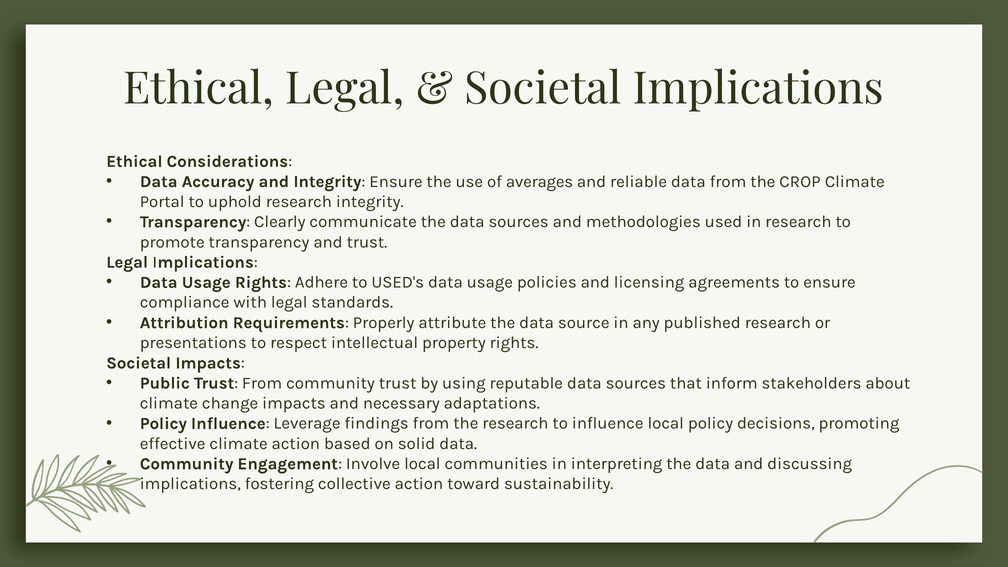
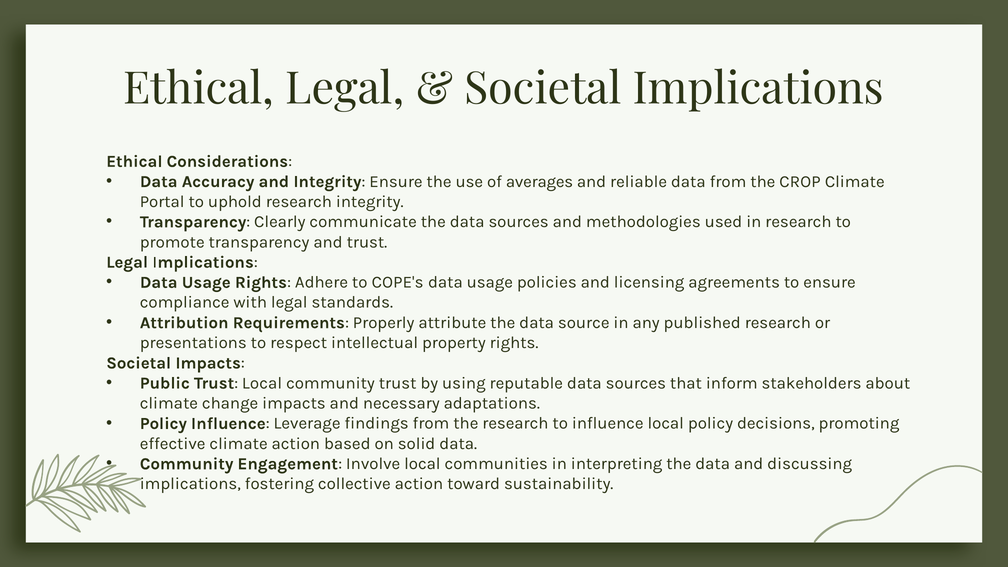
USED's: USED's -> COPE's
Trust From: From -> Local
